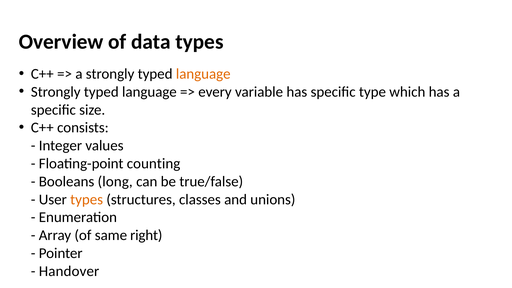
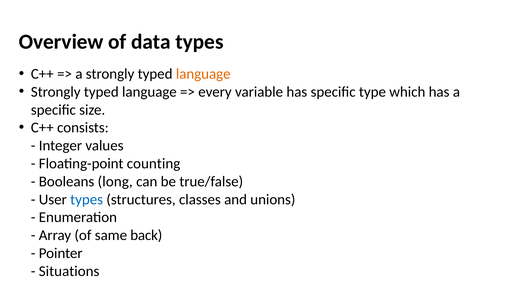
types at (87, 199) colour: orange -> blue
right: right -> back
Handover: Handover -> Situations
